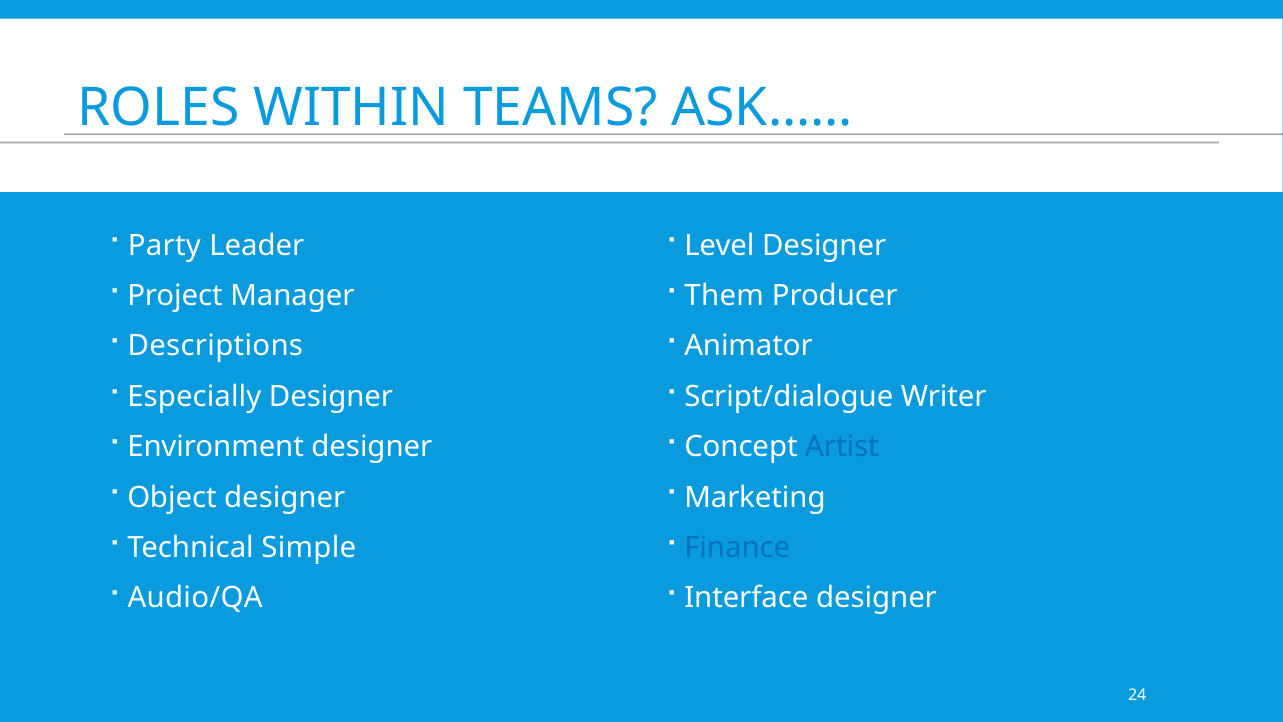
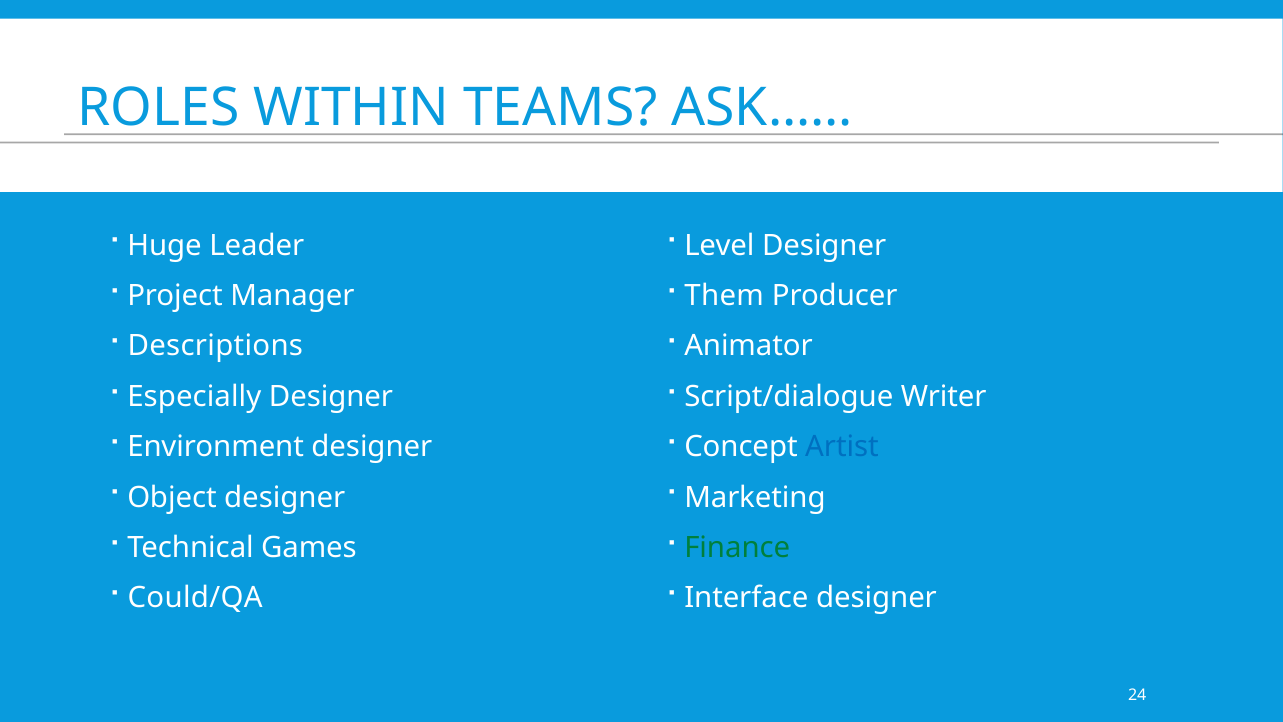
Party: Party -> Huge
Simple: Simple -> Games
Finance colour: blue -> green
Audio/QA: Audio/QA -> Could/QA
